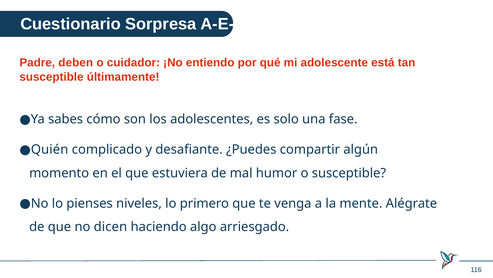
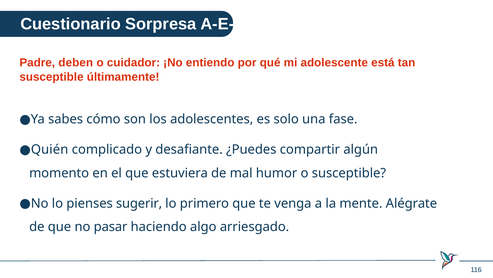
niveles: niveles -> sugerir
dicen: dicen -> pasar
